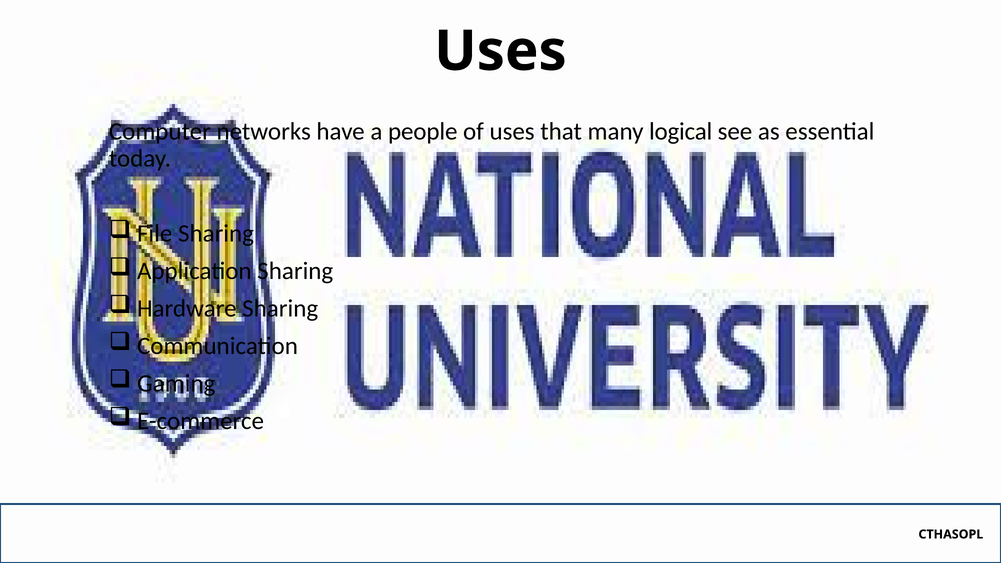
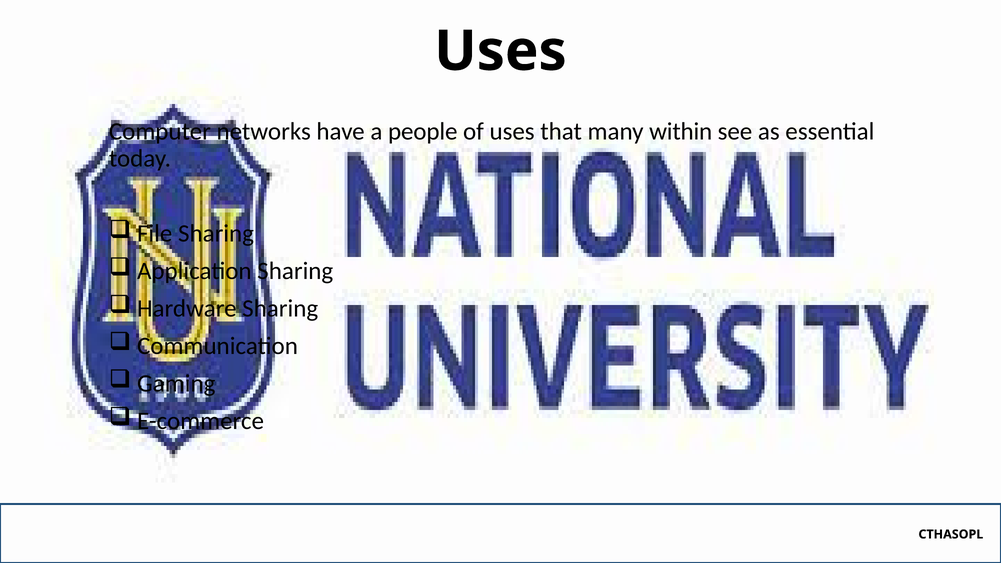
logical: logical -> within
